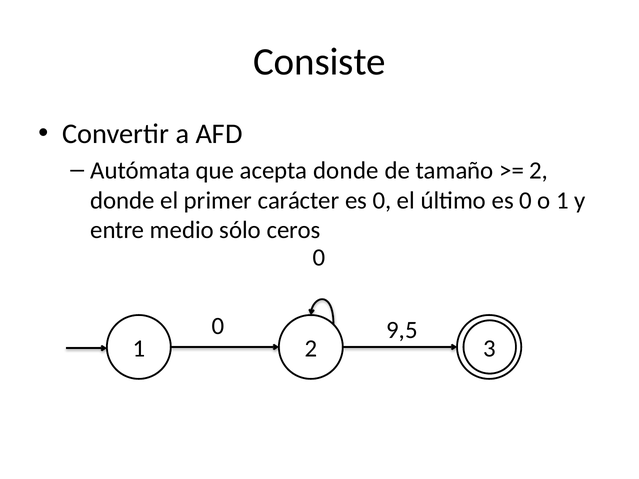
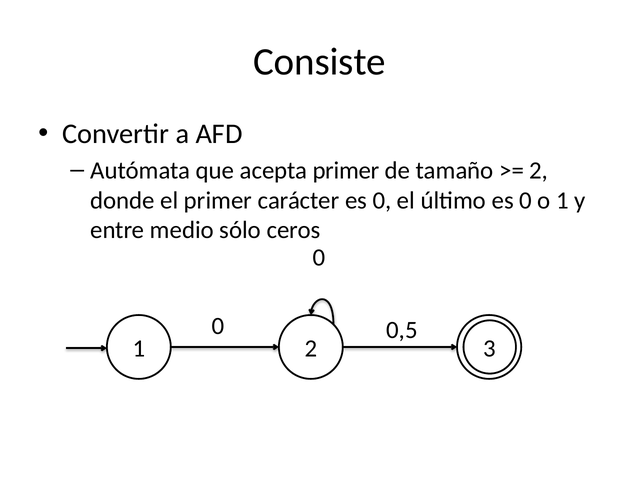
acepta donde: donde -> primer
9,5: 9,5 -> 0,5
